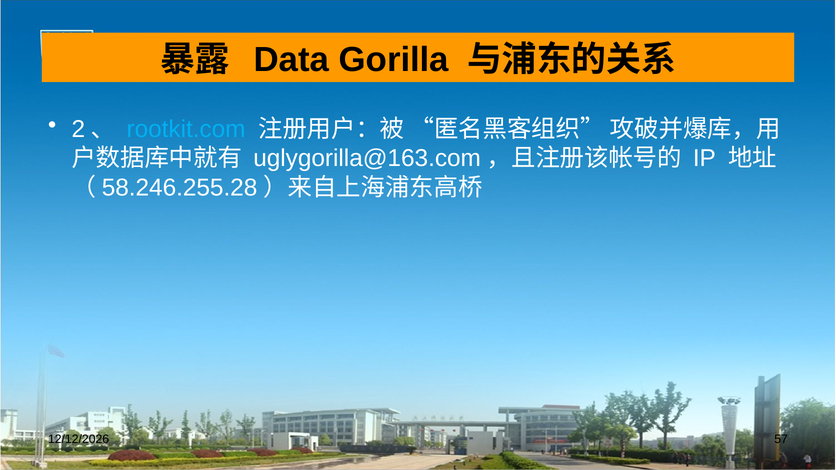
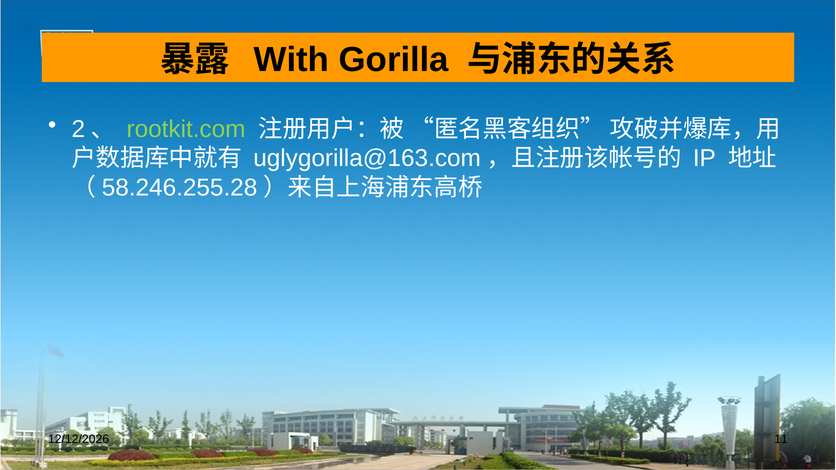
Data: Data -> With
rootkit.com colour: light blue -> light green
57: 57 -> 11
